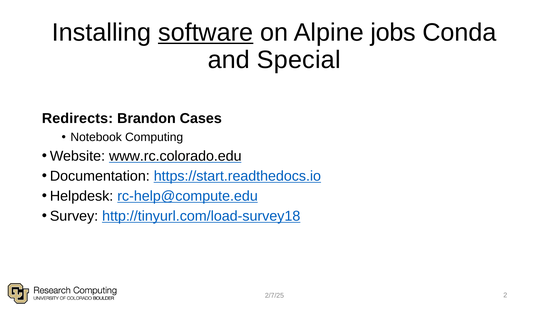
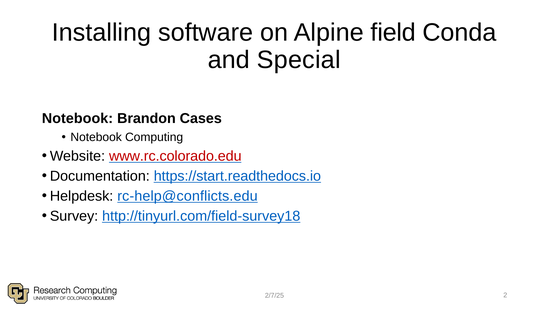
software underline: present -> none
jobs: jobs -> field
Redirects at (77, 118): Redirects -> Notebook
www.rc.colorado.edu colour: black -> red
rc-help@compute.edu: rc-help@compute.edu -> rc-help@conflicts.edu
http://tinyurl.com/load-survey18: http://tinyurl.com/load-survey18 -> http://tinyurl.com/field-survey18
